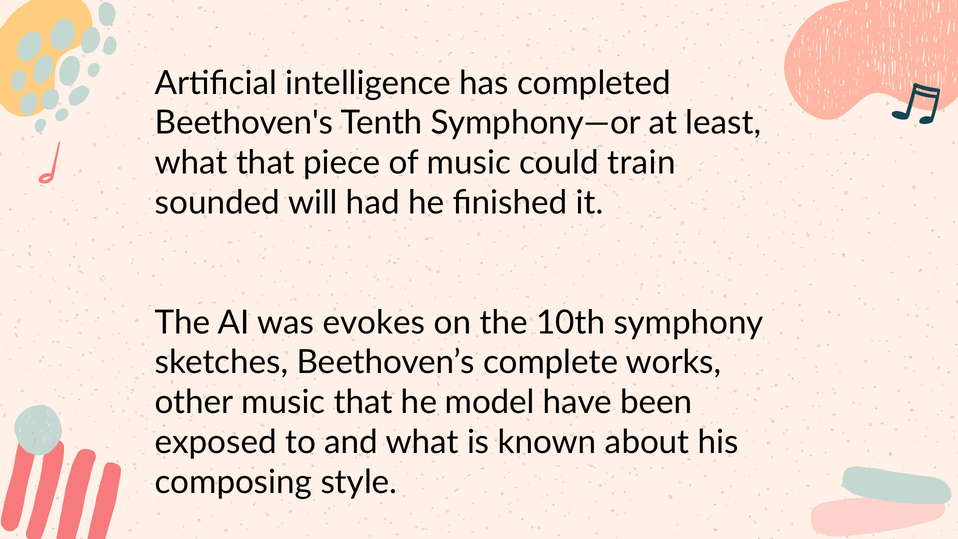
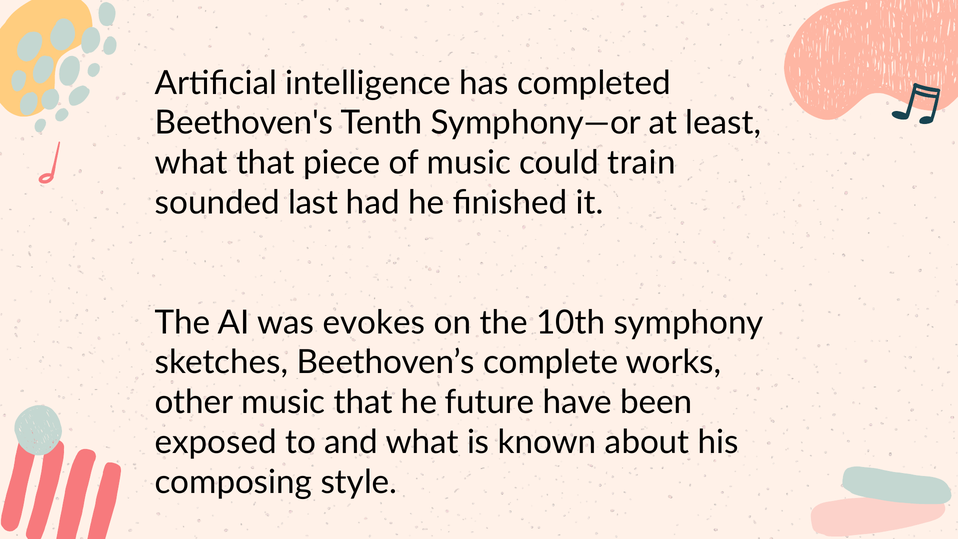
will: will -> last
model: model -> future
